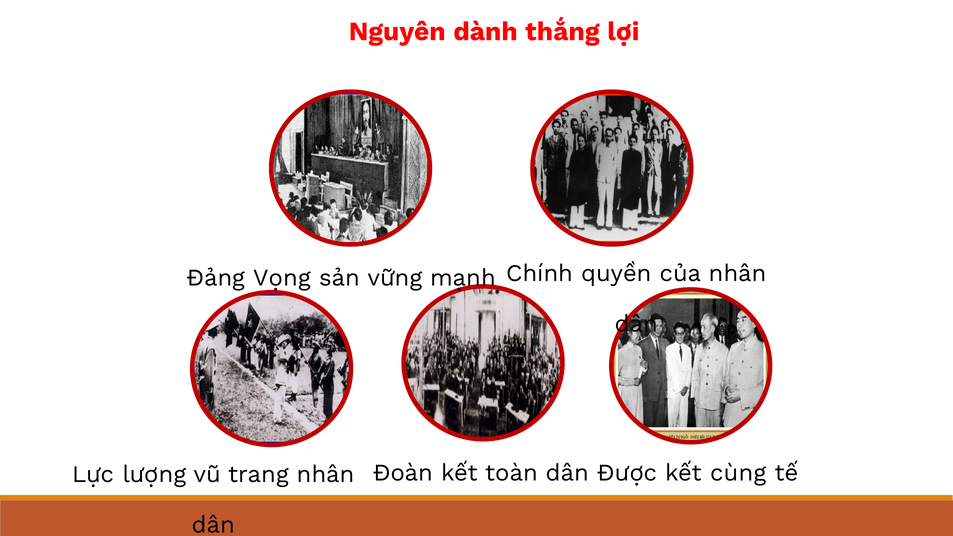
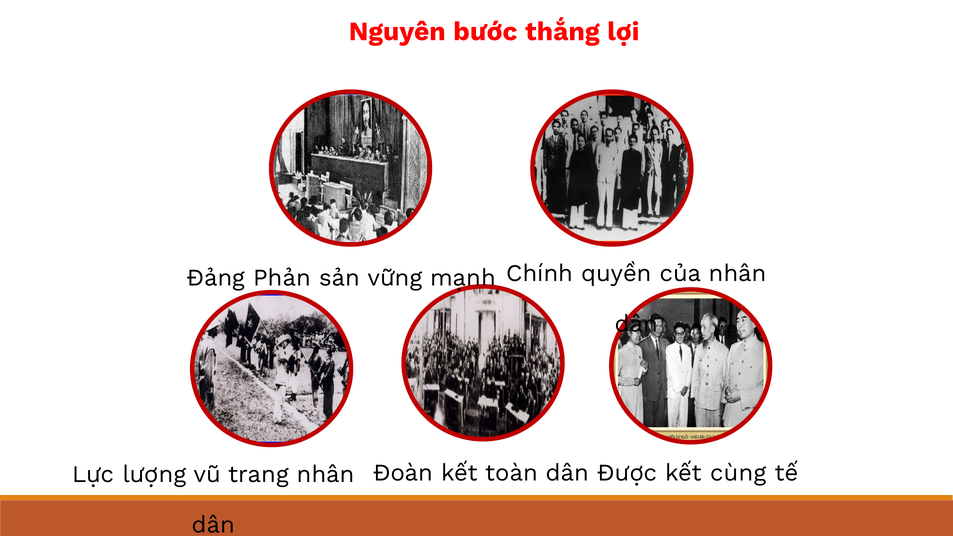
dành: dành -> bước
Vọng: Vọng -> Phản
